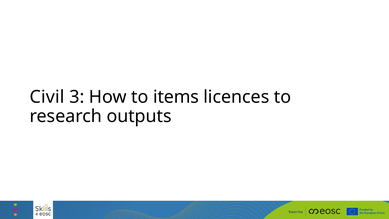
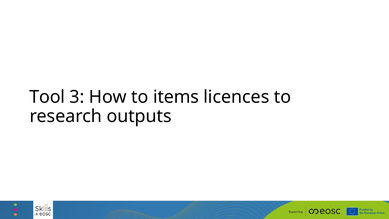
Civil: Civil -> Tool
